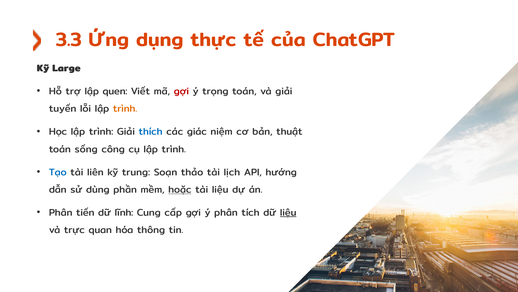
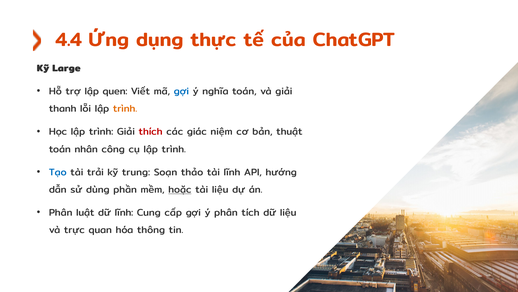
3.3: 3.3 -> 4.4
gợi at (181, 91) colour: red -> blue
trọng: trọng -> nghĩa
tuyến: tuyến -> thanh
thích colour: blue -> red
sống: sống -> nhân
liên: liên -> trải
tài lịch: lịch -> lĩnh
tiến: tiến -> luật
liệu at (288, 212) underline: present -> none
